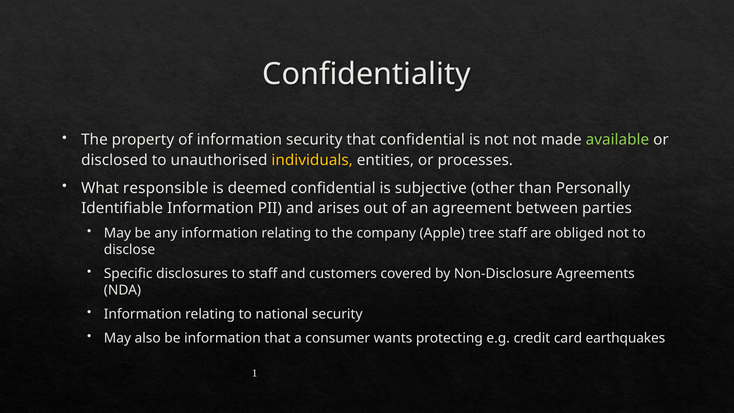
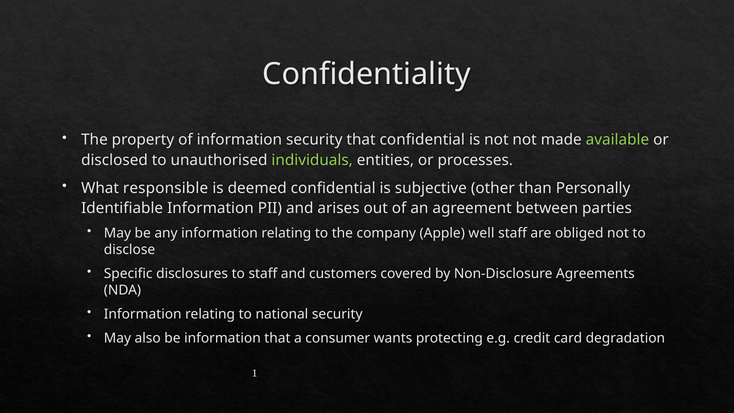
individuals colour: yellow -> light green
tree: tree -> well
earthquakes: earthquakes -> degradation
